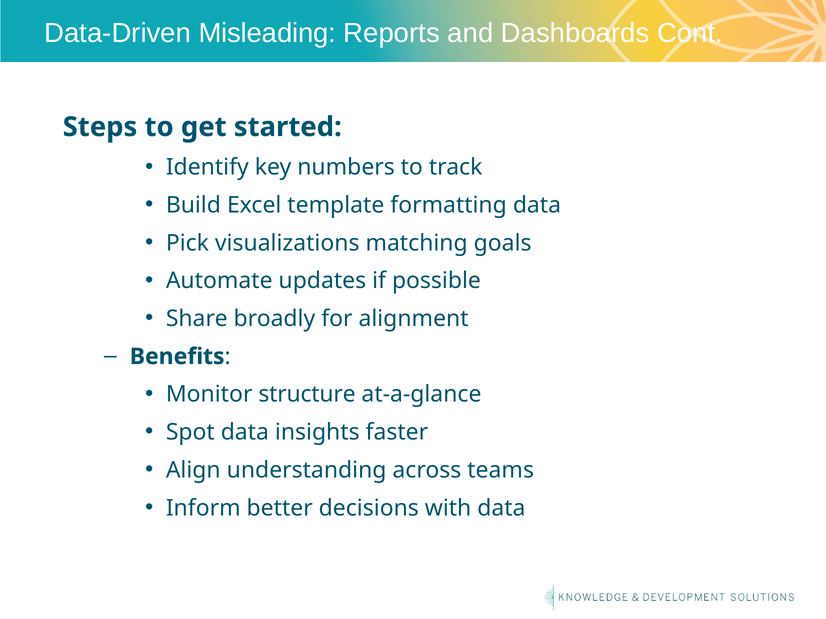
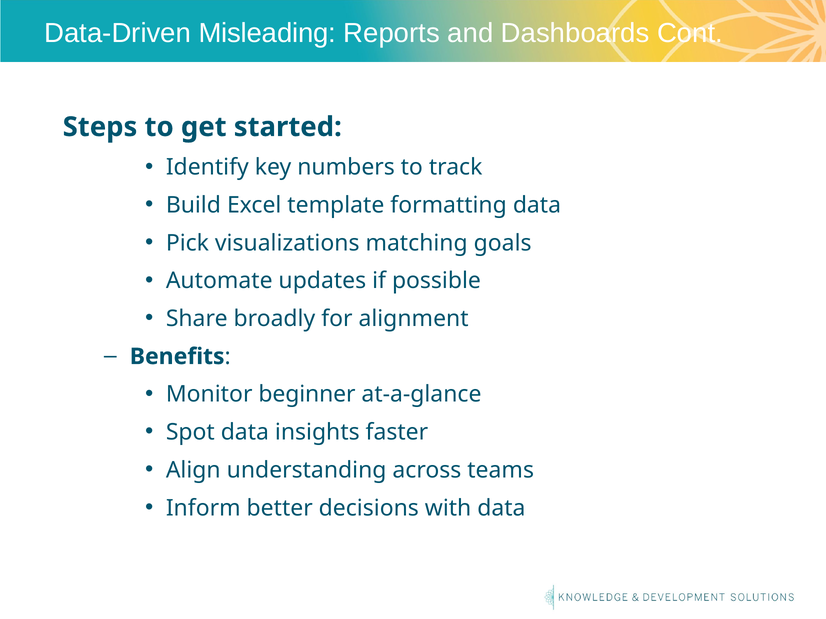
structure: structure -> beginner
